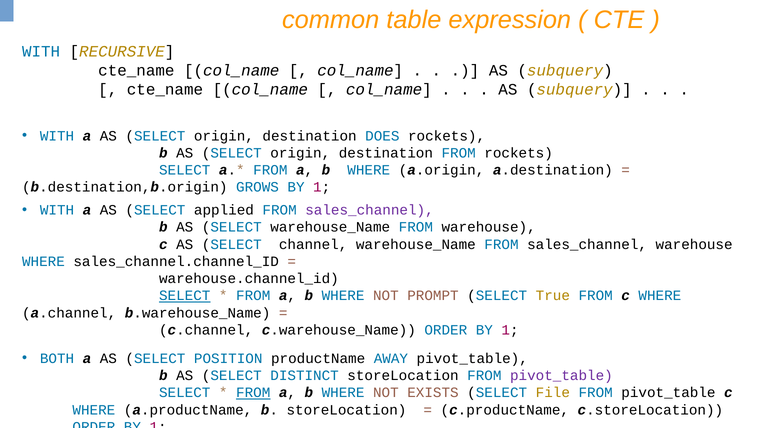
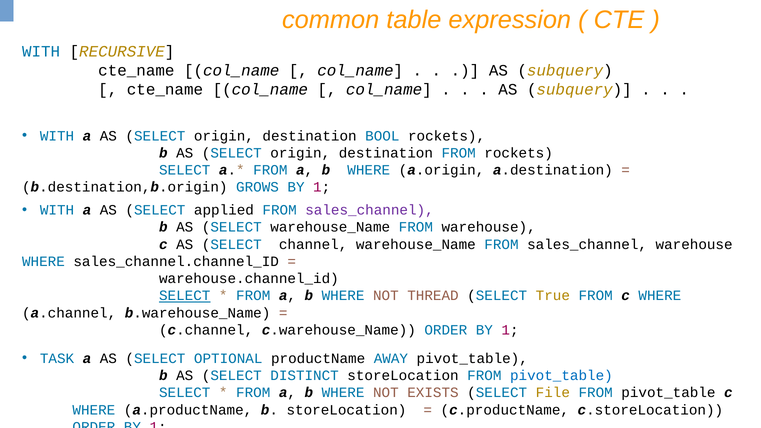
DOES: DOES -> BOOL
PROMPT: PROMPT -> THREAD
BOTH: BOTH -> TASK
POSITION: POSITION -> OPTIONAL
pivot_table at (561, 376) colour: purple -> blue
FROM at (253, 393) underline: present -> none
